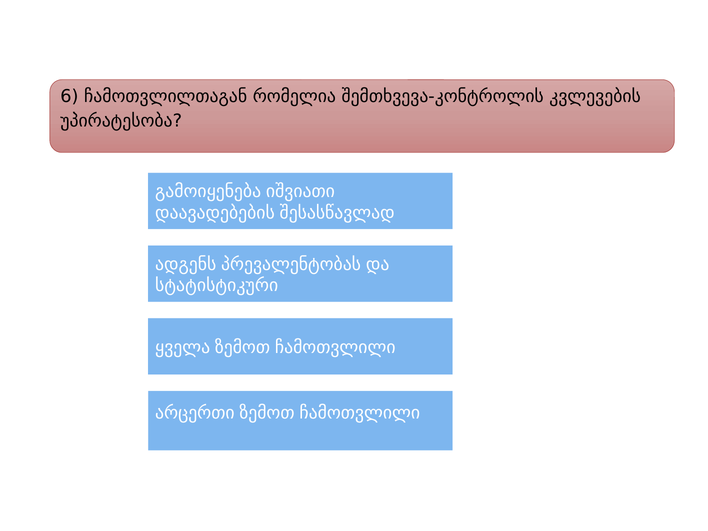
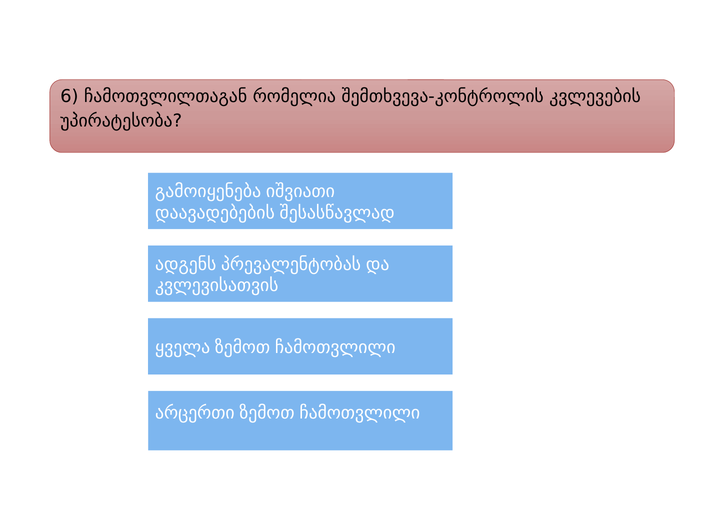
სტატისტიკური: სტატისტიკური -> კვლევისათვის
